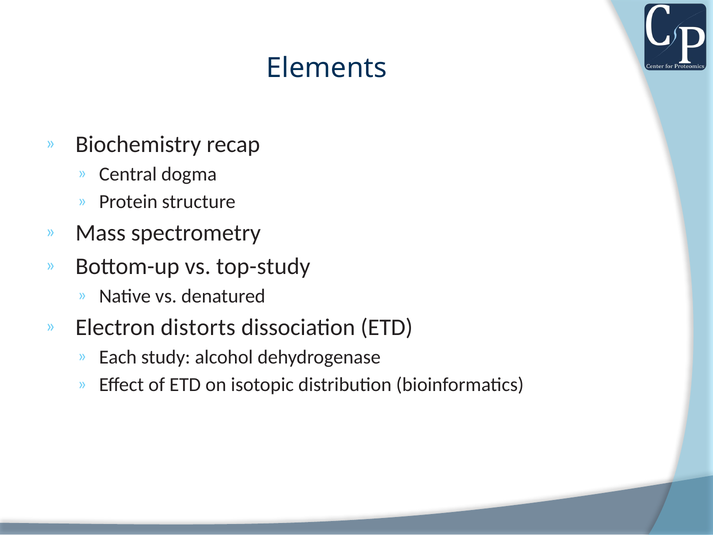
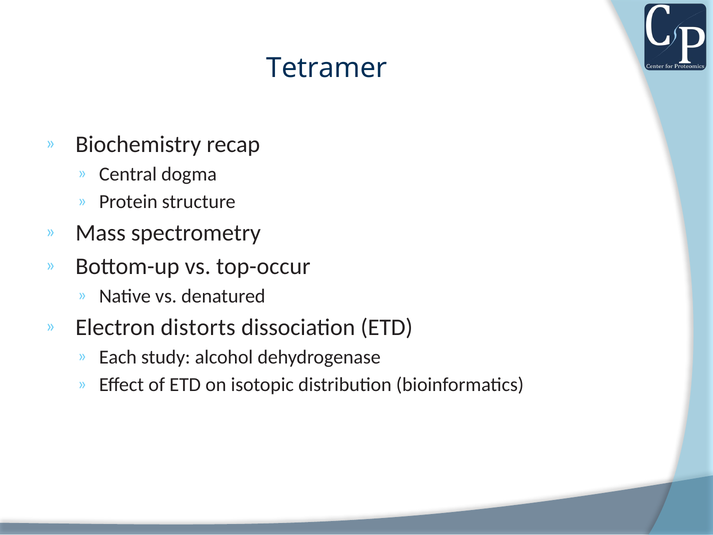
Elements: Elements -> Tetramer
top-study: top-study -> top-occur
